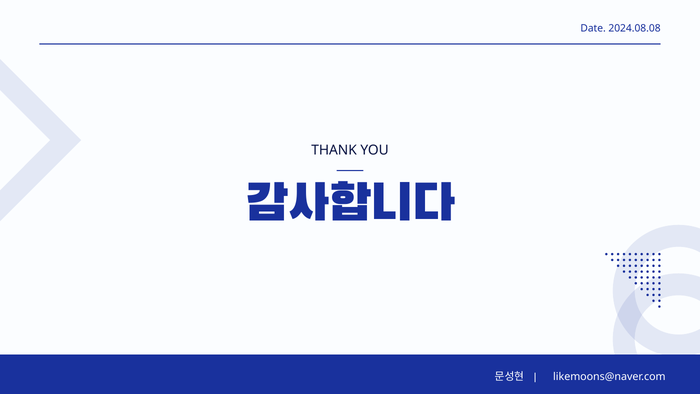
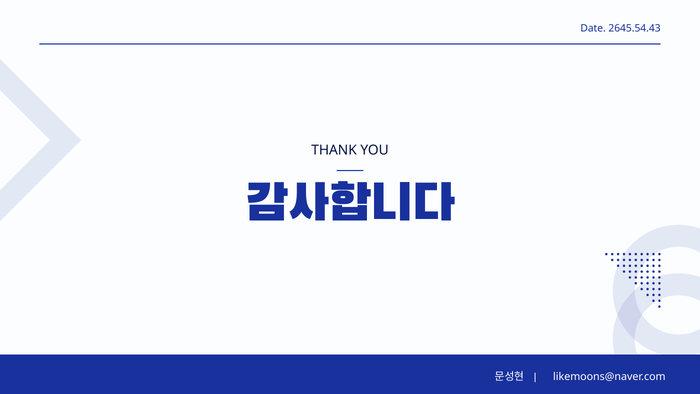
2024.08.08: 2024.08.08 -> 2645.54.43
